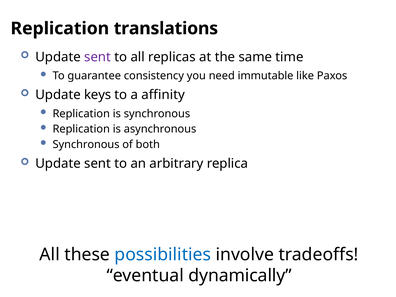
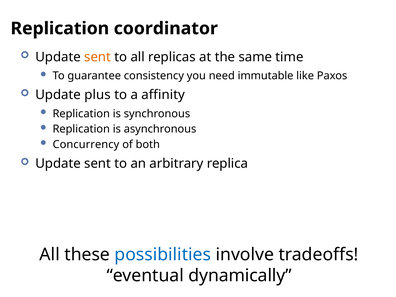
translations: translations -> coordinator
sent at (98, 57) colour: purple -> orange
keys: keys -> plus
Synchronous at (86, 145): Synchronous -> Concurrency
